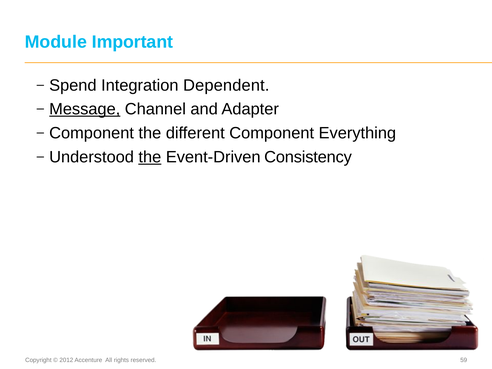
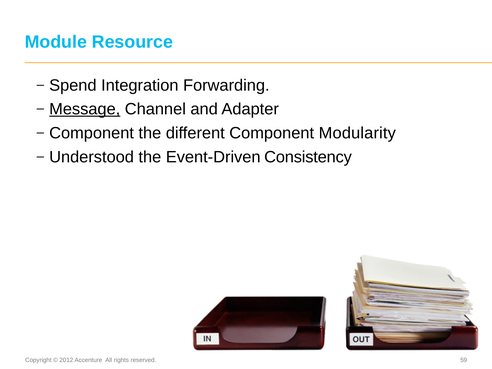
Important: Important -> Resource
Dependent: Dependent -> Forwarding
Everything: Everything -> Modularity
the at (150, 157) underline: present -> none
